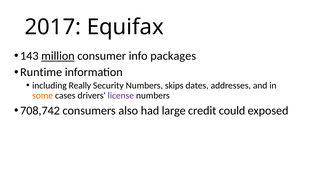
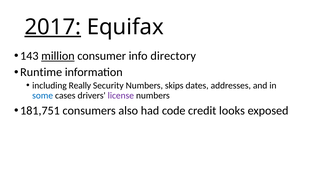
2017 underline: none -> present
packages: packages -> directory
some colour: orange -> blue
708,742: 708,742 -> 181,751
large: large -> code
could: could -> looks
